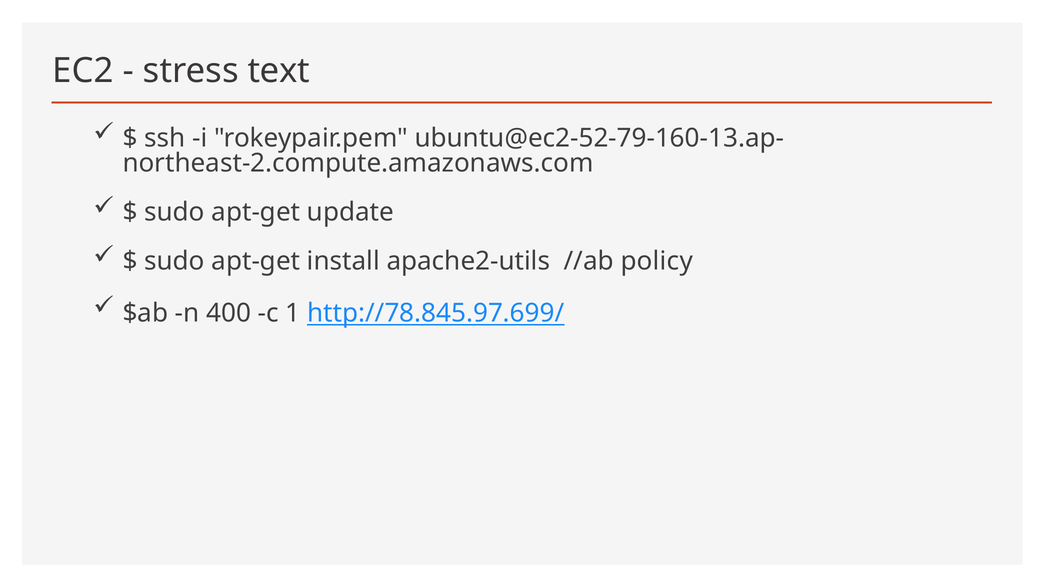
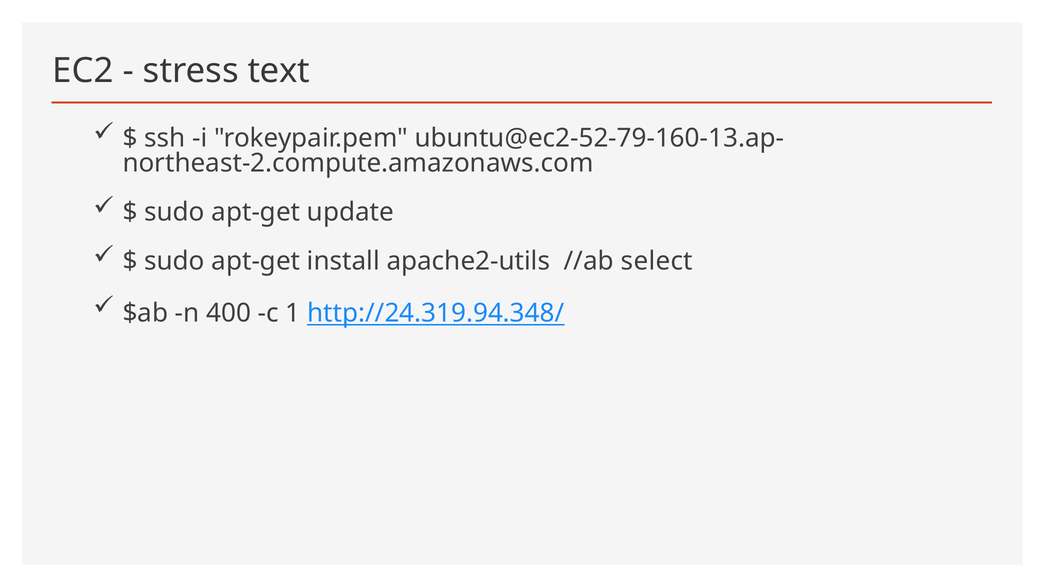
policy: policy -> select
http://78.845.97.699/: http://78.845.97.699/ -> http://24.319.94.348/
